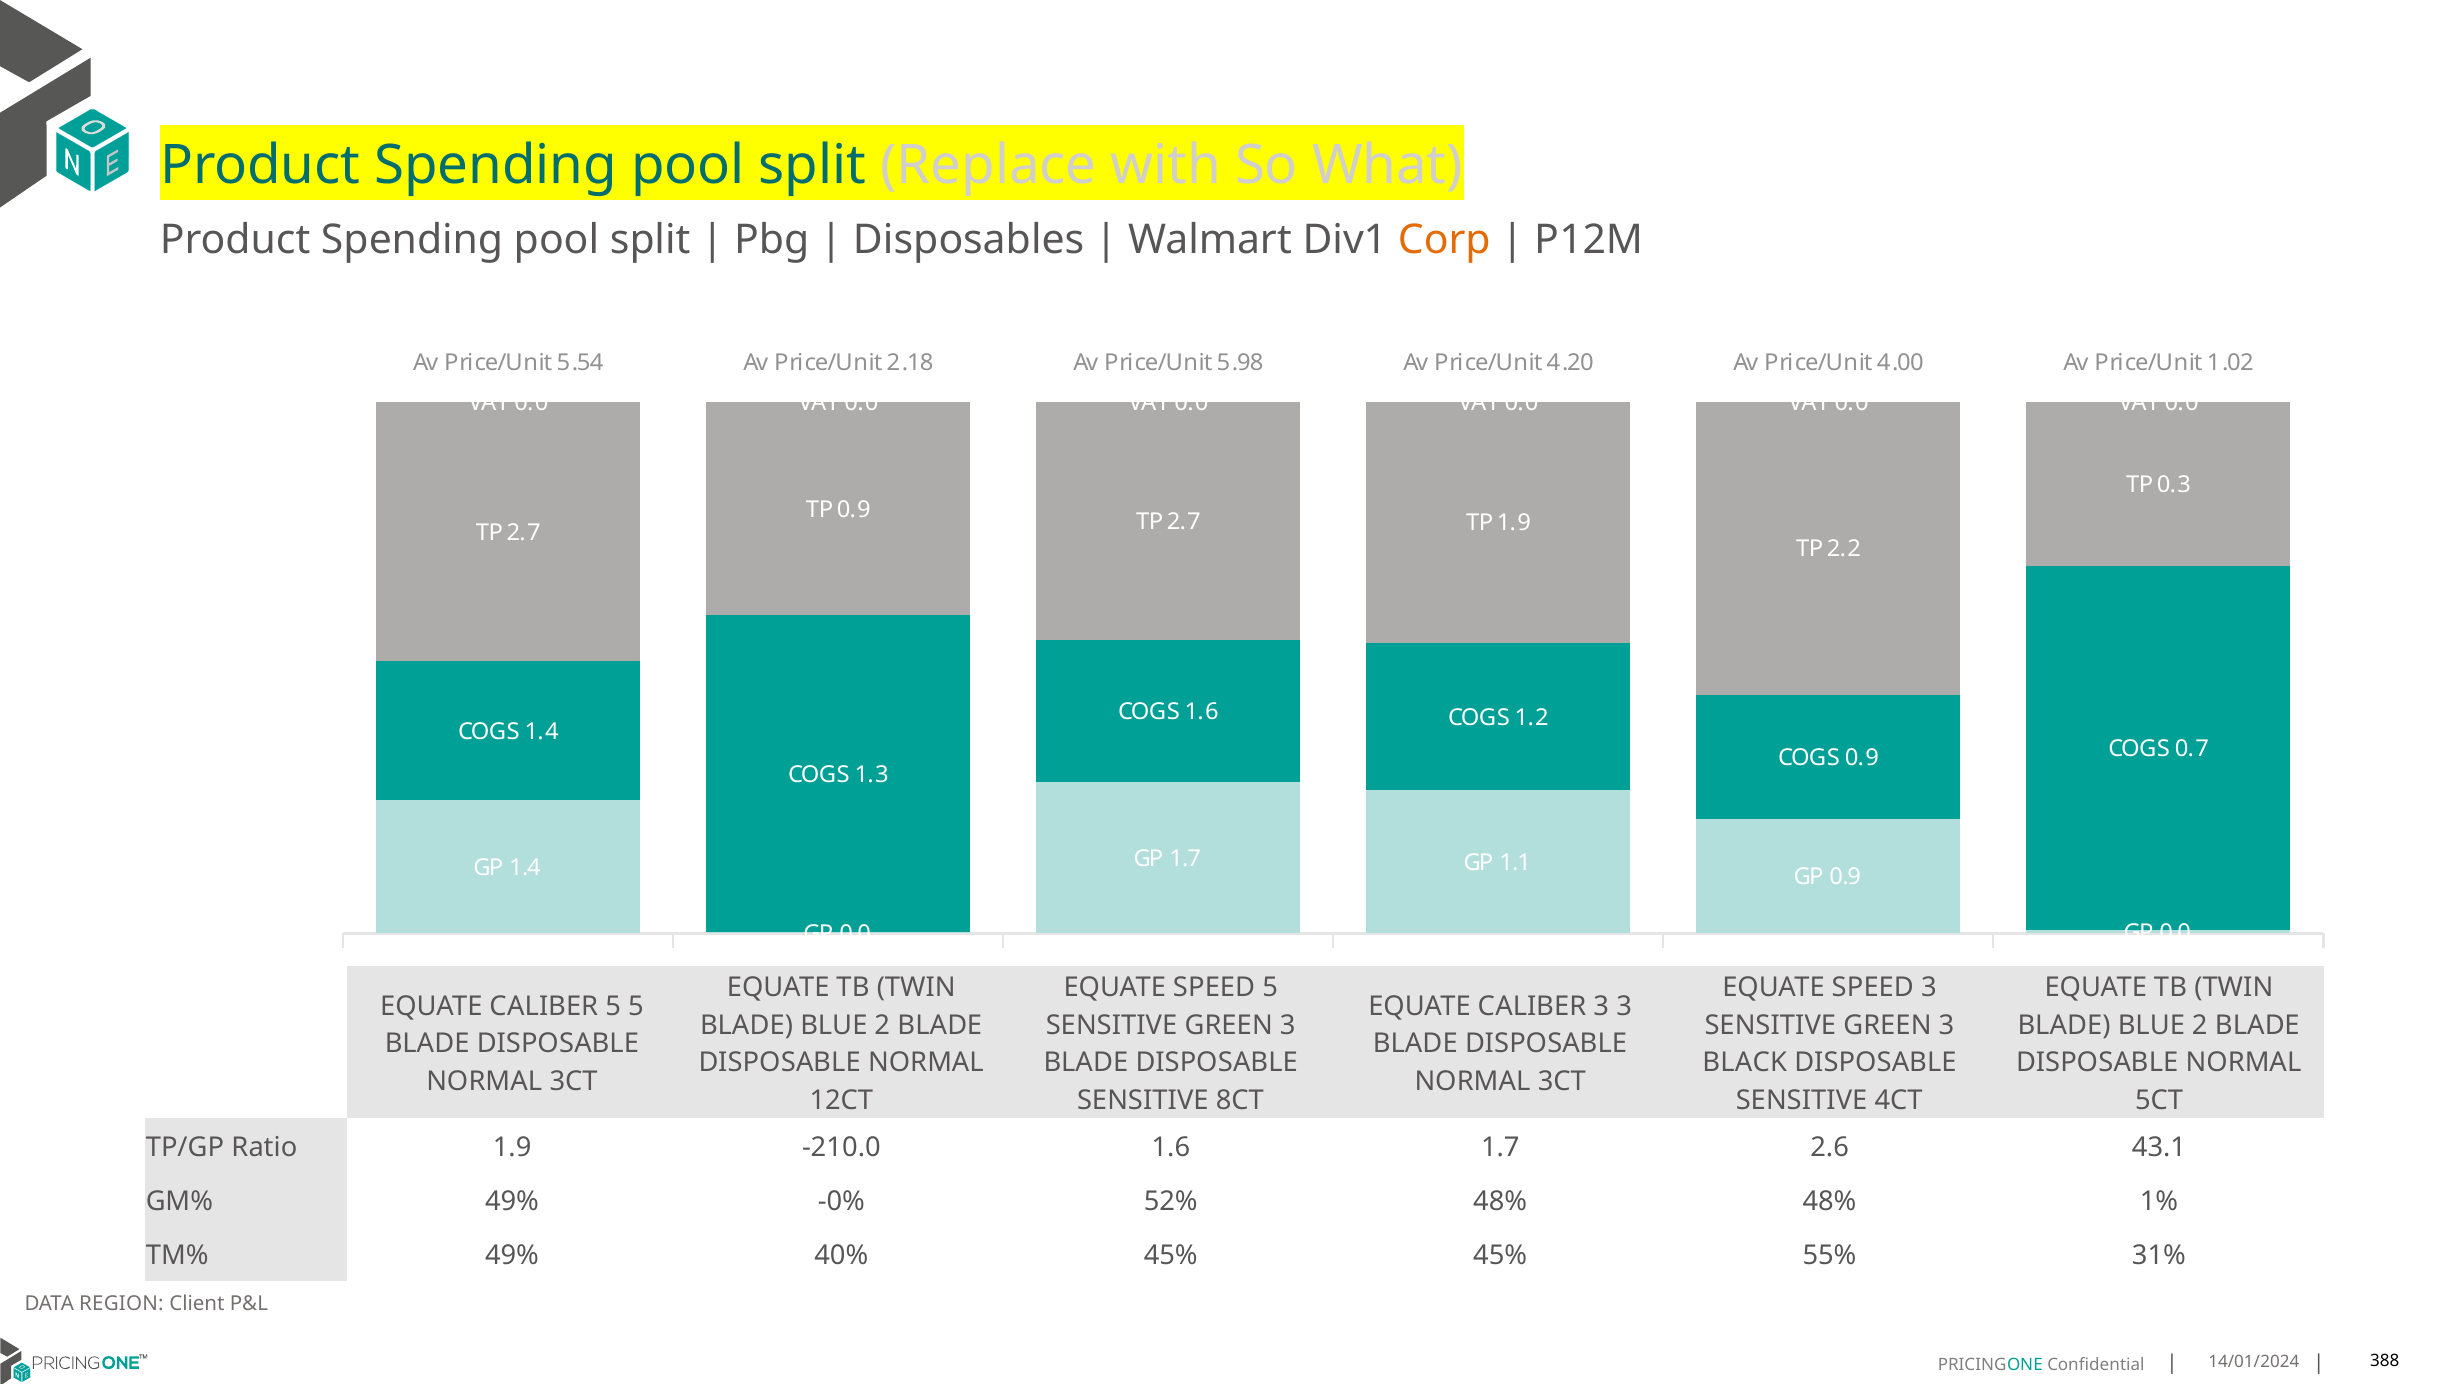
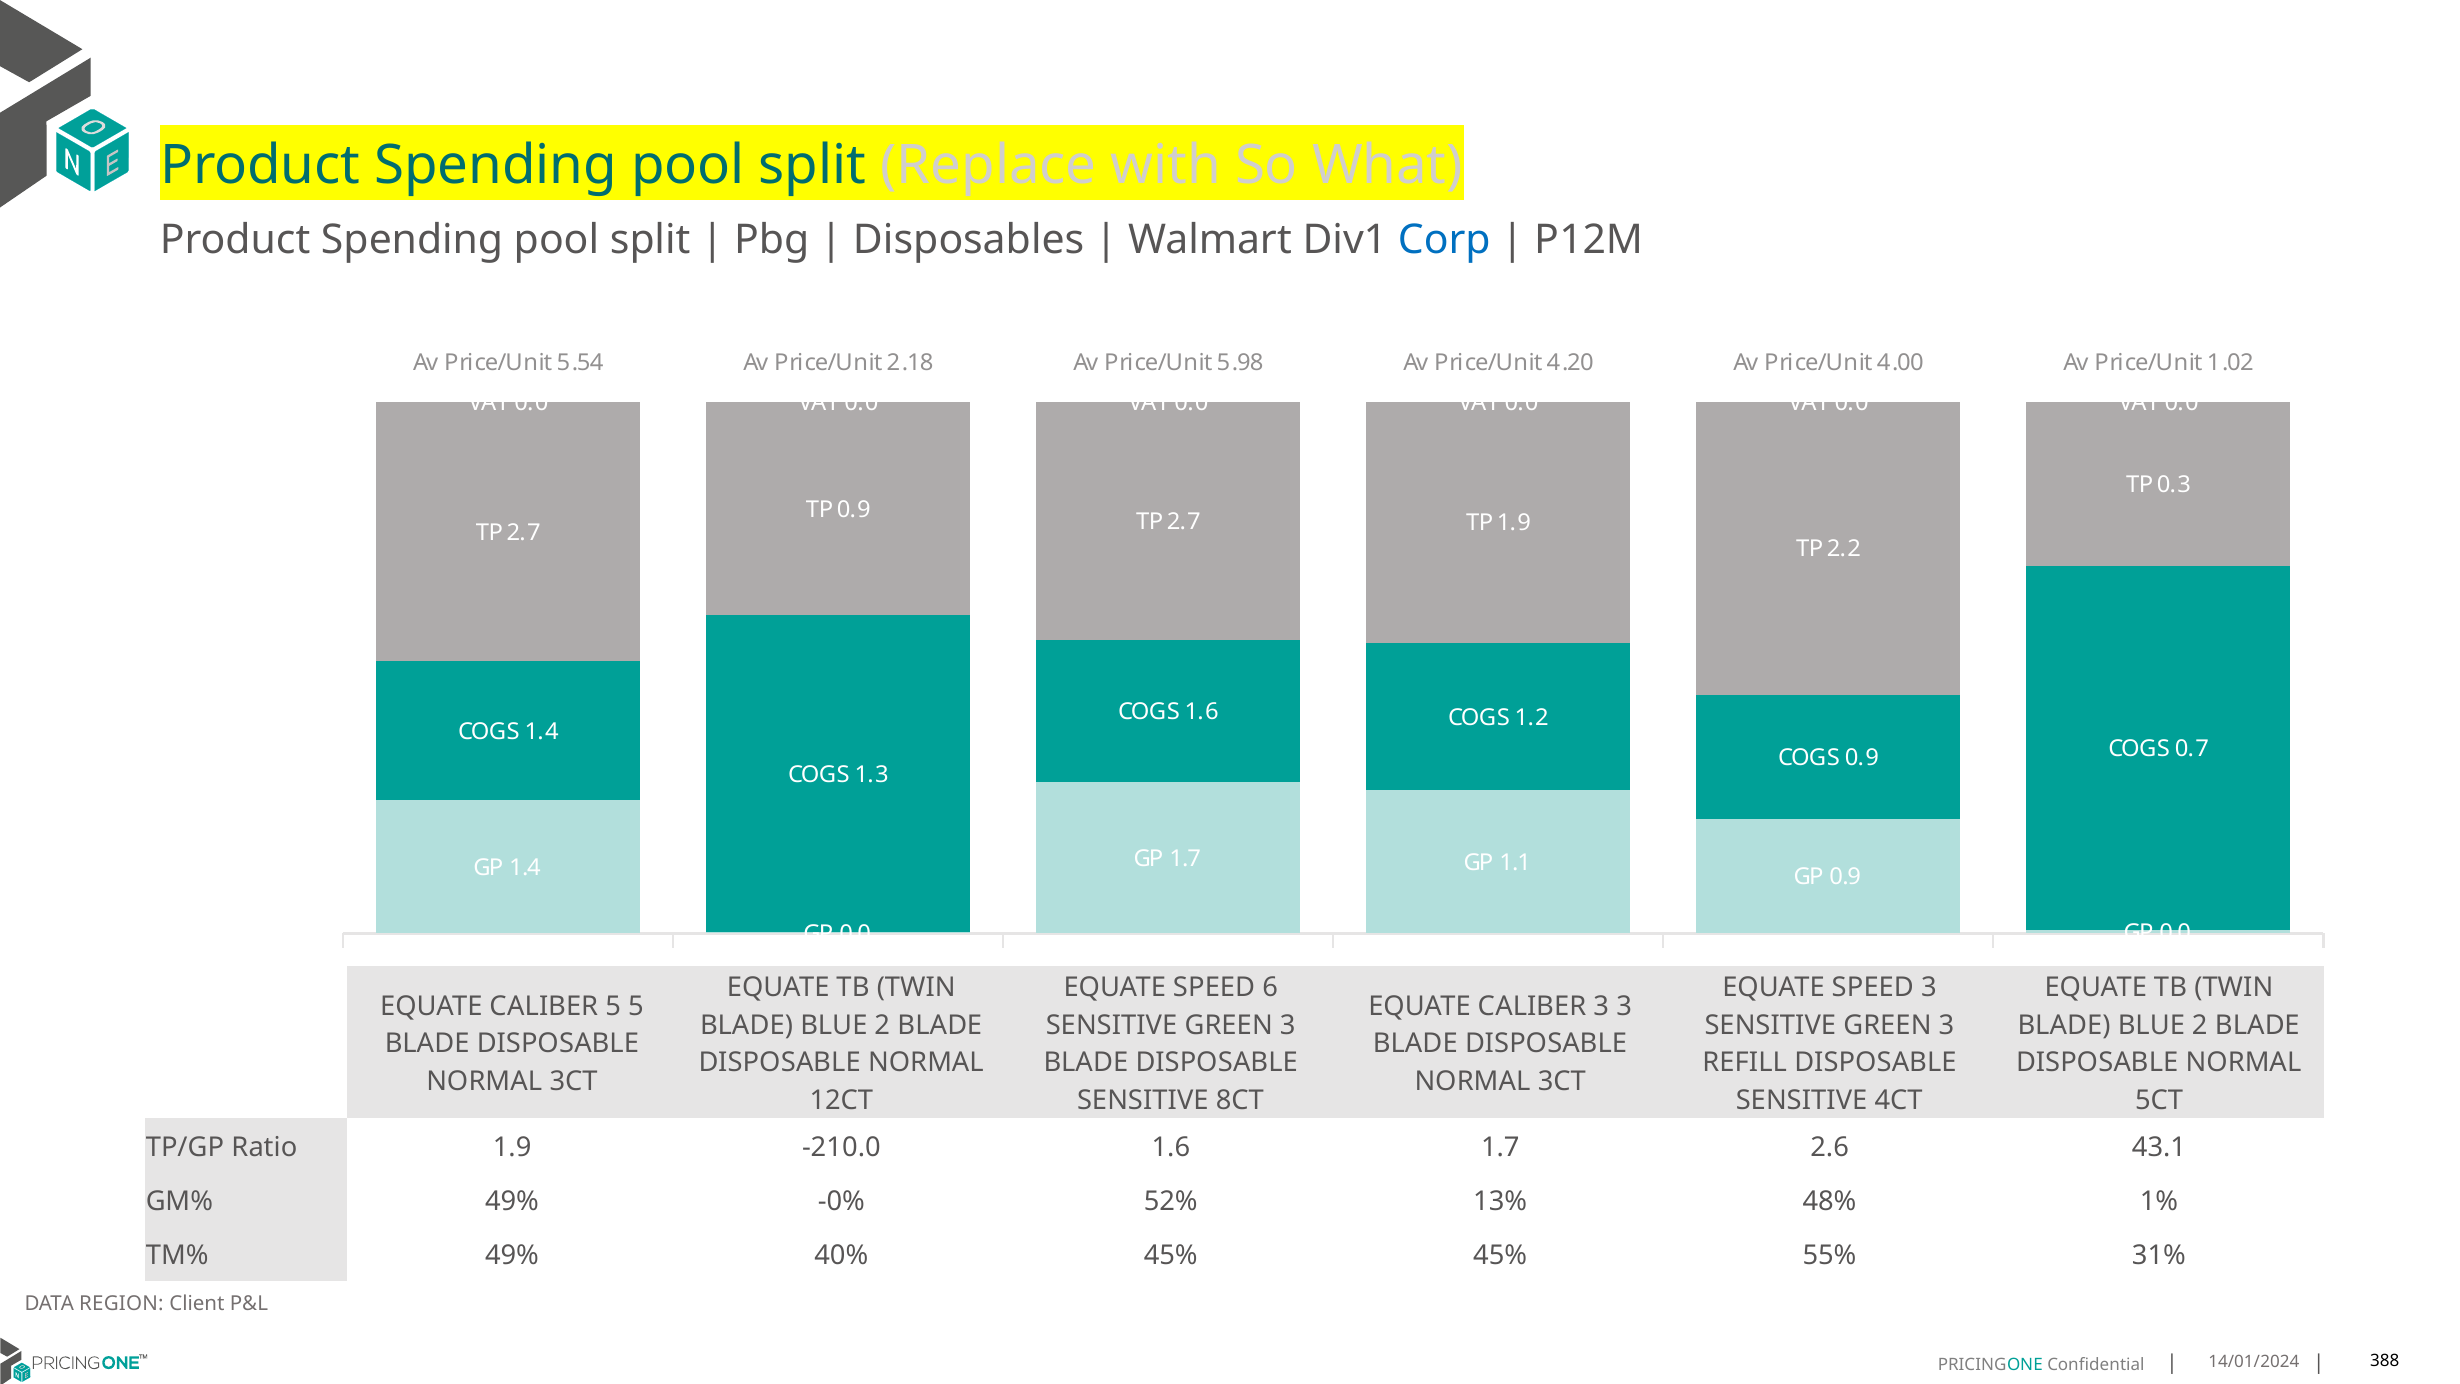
Corp colour: orange -> blue
SPEED 5: 5 -> 6
BLACK: BLACK -> REFILL
52% 48%: 48% -> 13%
